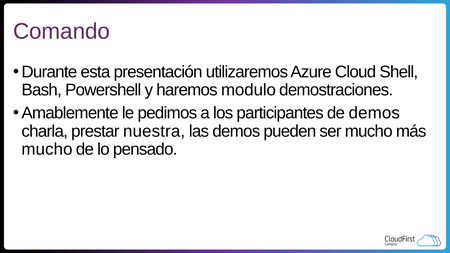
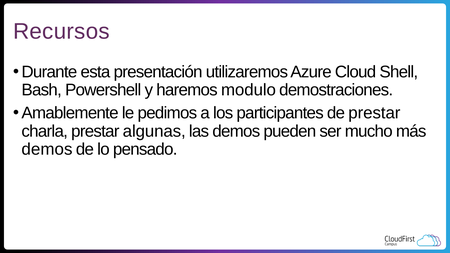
Comando: Comando -> Recursos
de demos: demos -> prestar
nuestra: nuestra -> algunas
mucho at (47, 149): mucho -> demos
